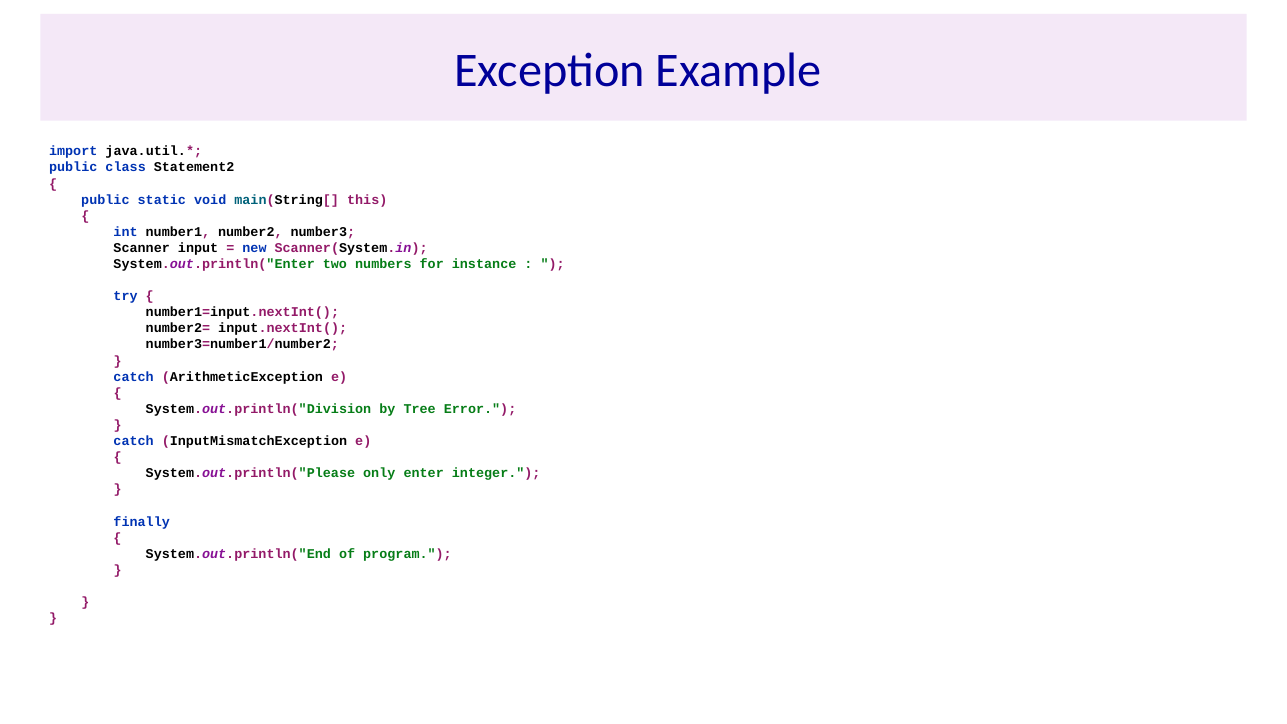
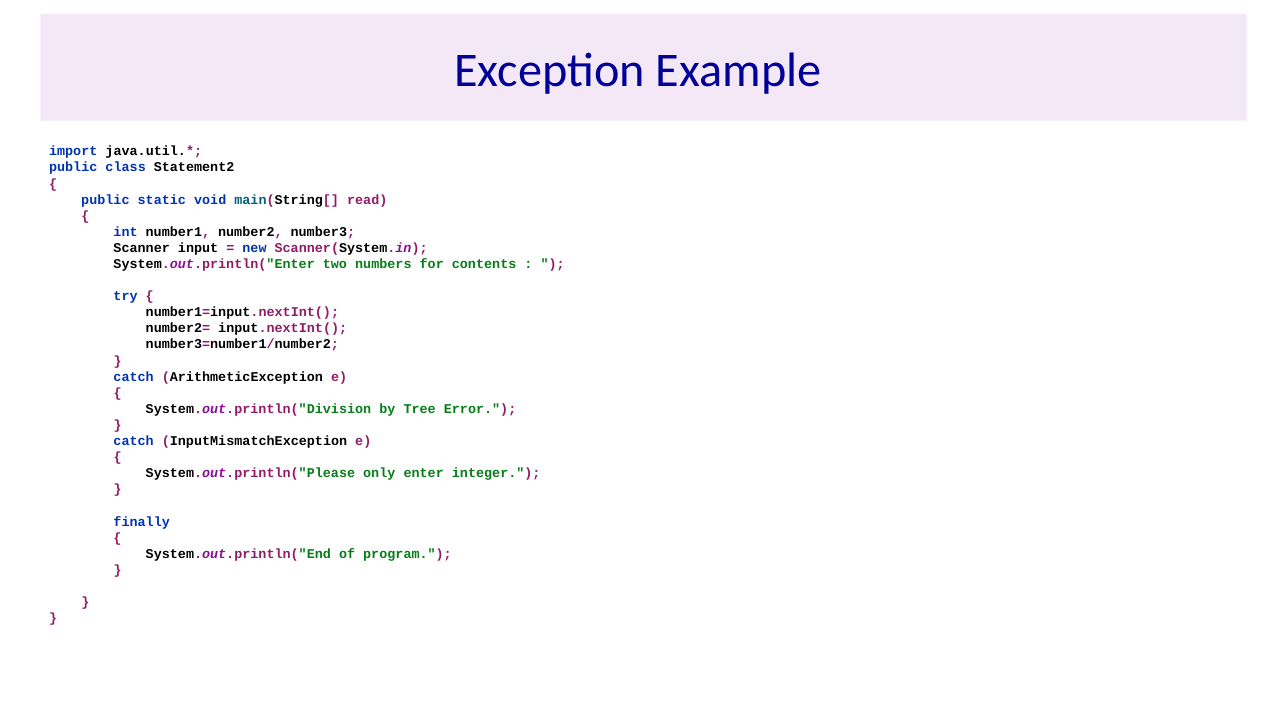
this: this -> read
instance: instance -> contents
